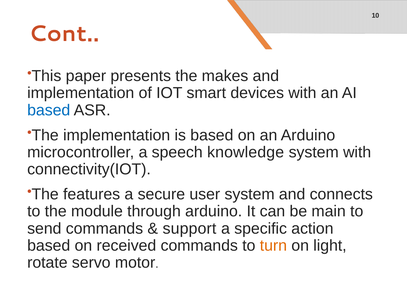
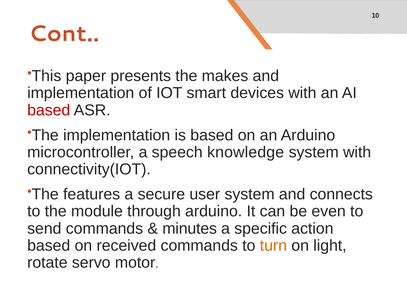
based at (49, 110) colour: blue -> red
main: main -> even
support: support -> minutes
